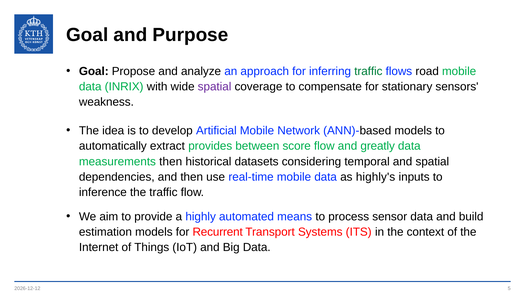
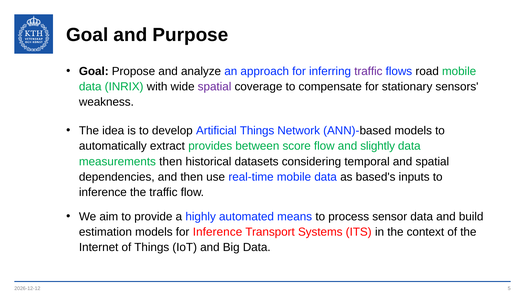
traffic at (368, 71) colour: green -> purple
Artificial Mobile: Mobile -> Things
greatly: greatly -> slightly
highly's: highly's -> based's
for Recurrent: Recurrent -> Inference
